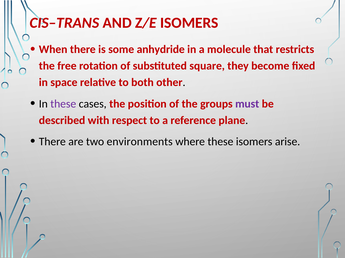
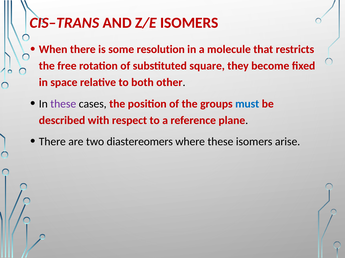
anhydride: anhydride -> resolution
must colour: purple -> blue
environments: environments -> diastereomers
